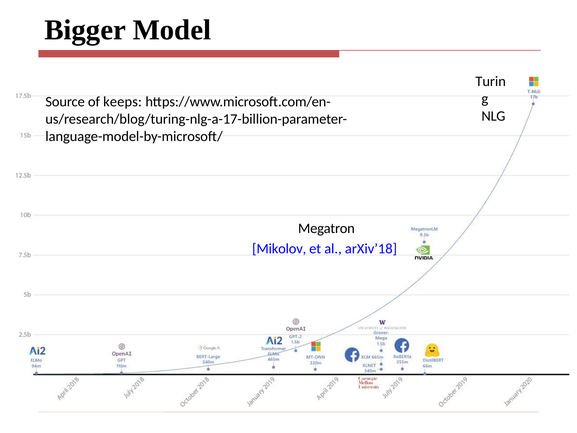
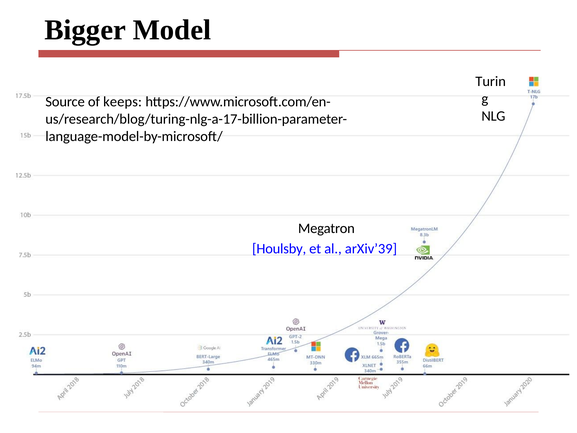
Mikolov: Mikolov -> Houlsby
arXiv’18: arXiv’18 -> arXiv’39
